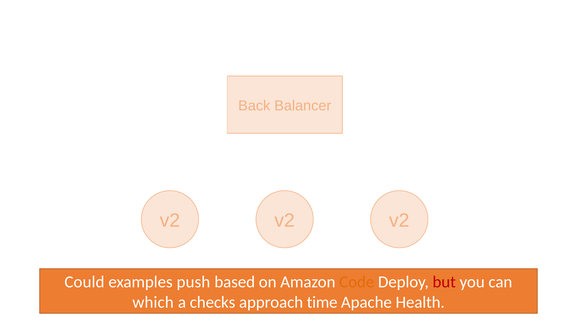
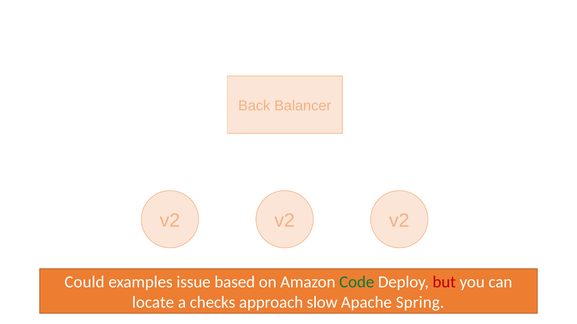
push: push -> issue
Code colour: orange -> green
which: which -> locate
time: time -> slow
Apache Health: Health -> Spring
